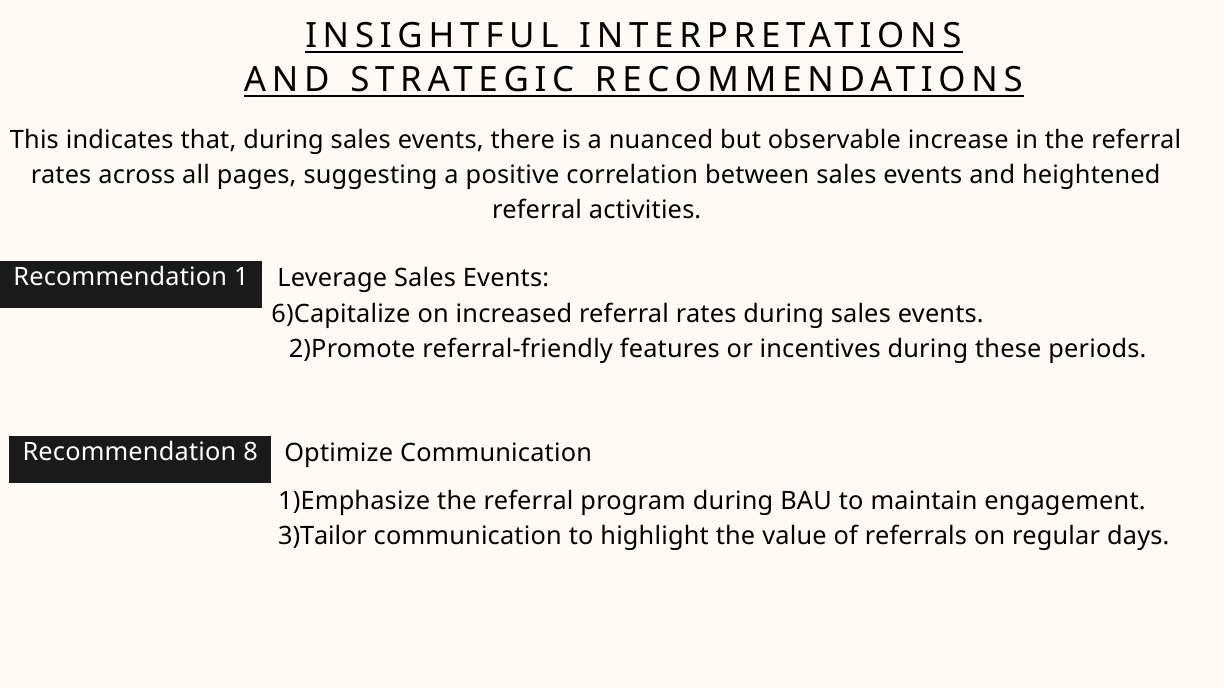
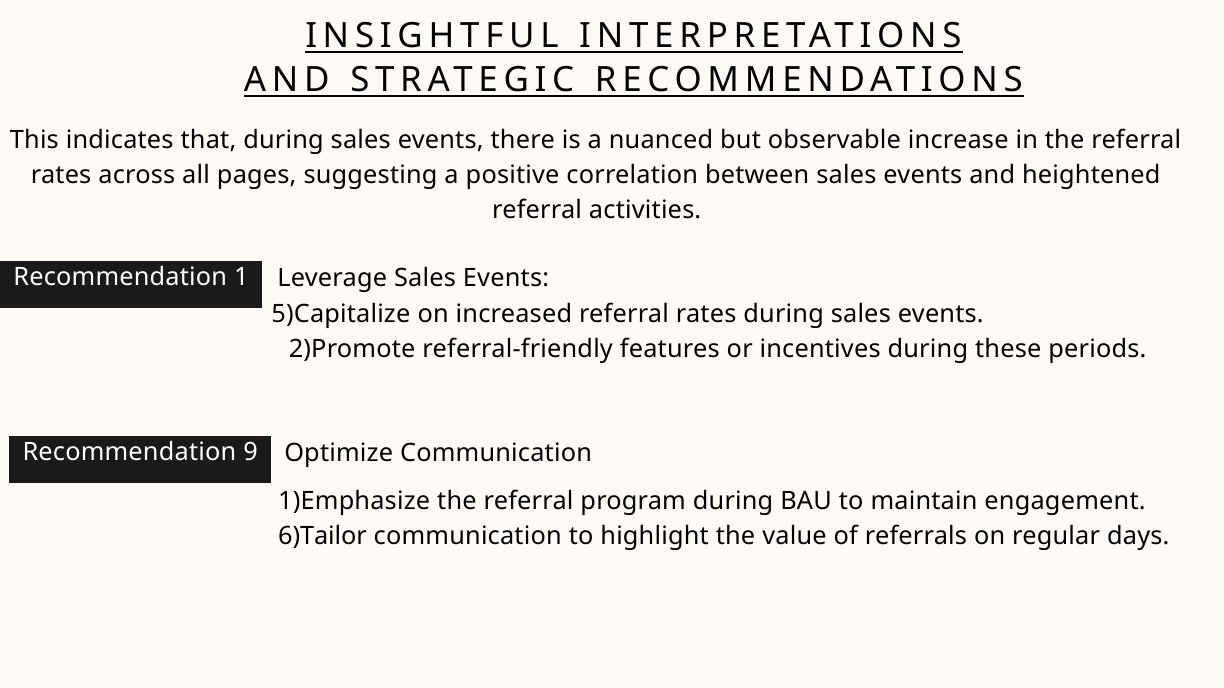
6)Capitalize: 6)Capitalize -> 5)Capitalize
8: 8 -> 9
3)Tailor: 3)Tailor -> 6)Tailor
